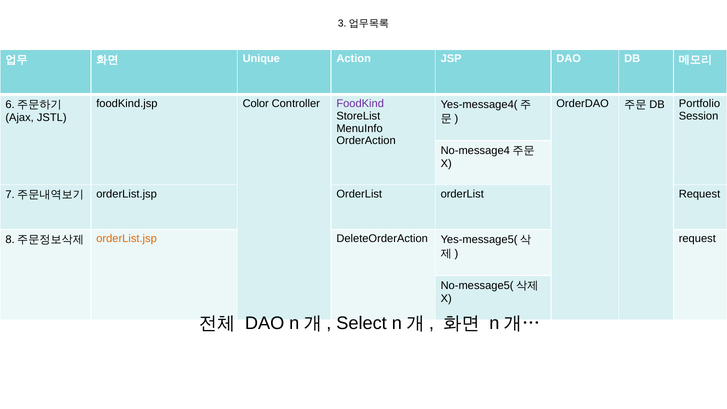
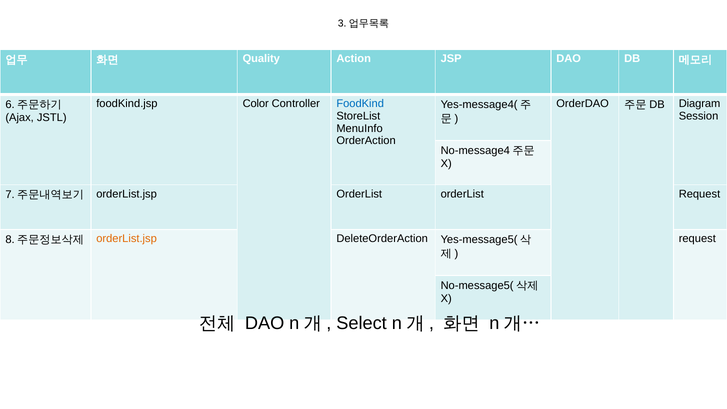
Unique: Unique -> Quality
FoodKind colour: purple -> blue
Portfolio: Portfolio -> Diagram
